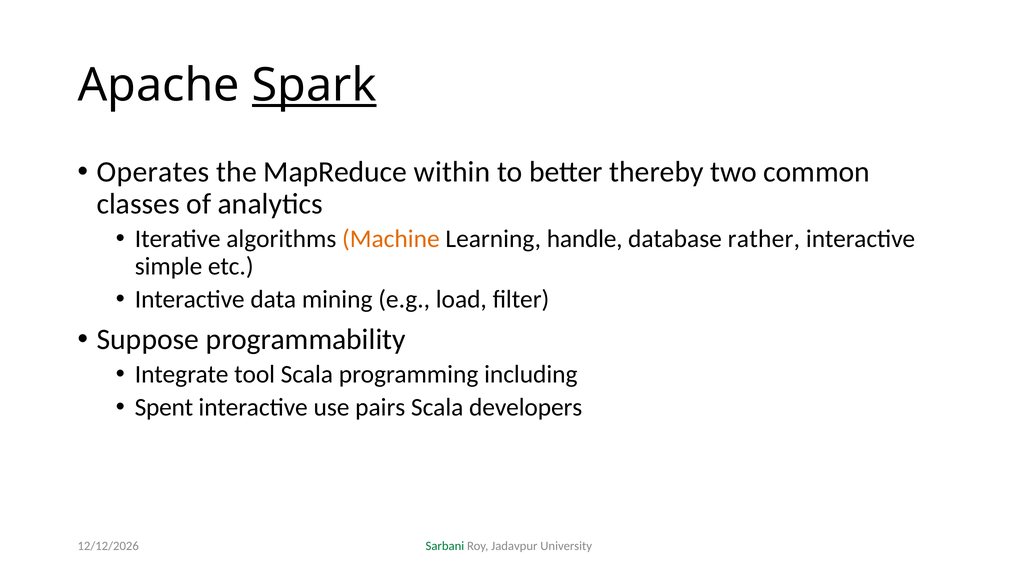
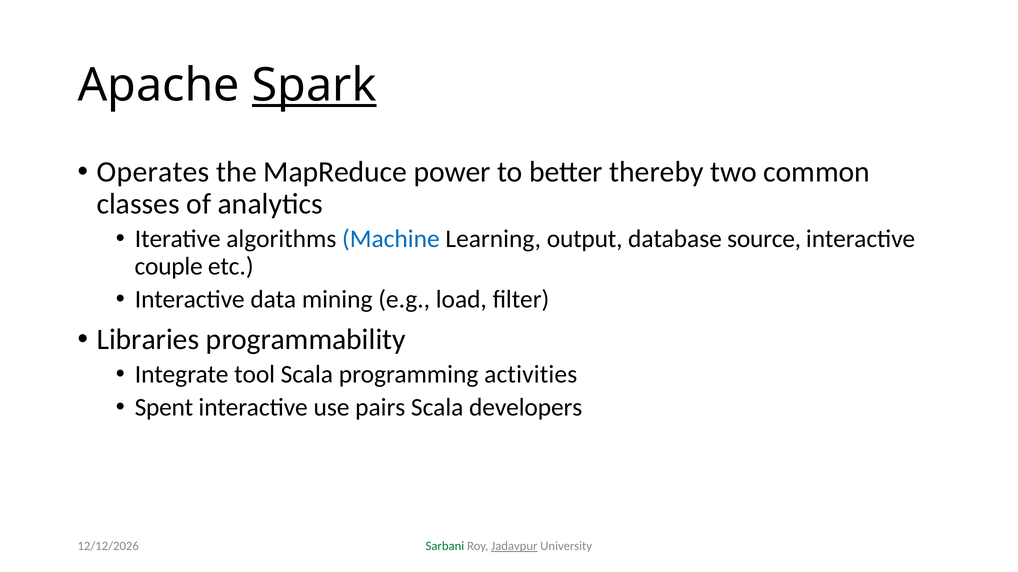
within: within -> power
Machine colour: orange -> blue
handle: handle -> output
rather: rather -> source
simple: simple -> couple
Suppose: Suppose -> Libraries
including: including -> activities
Jadavpur underline: none -> present
